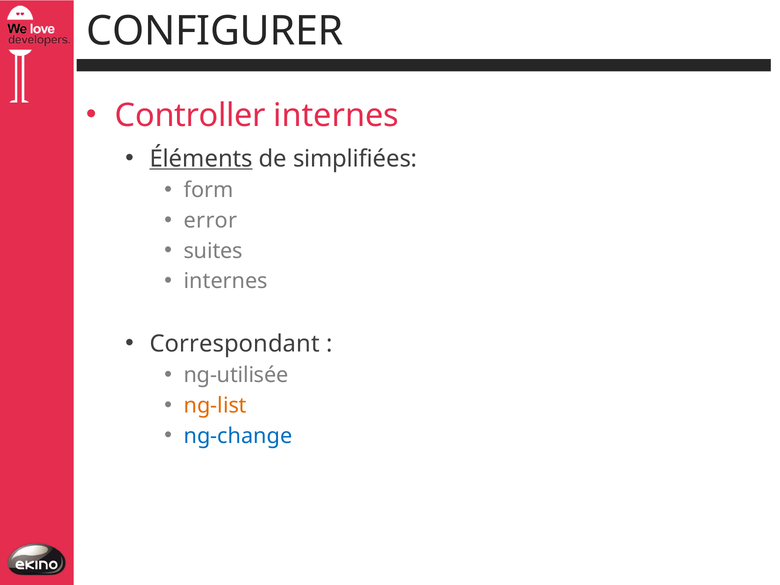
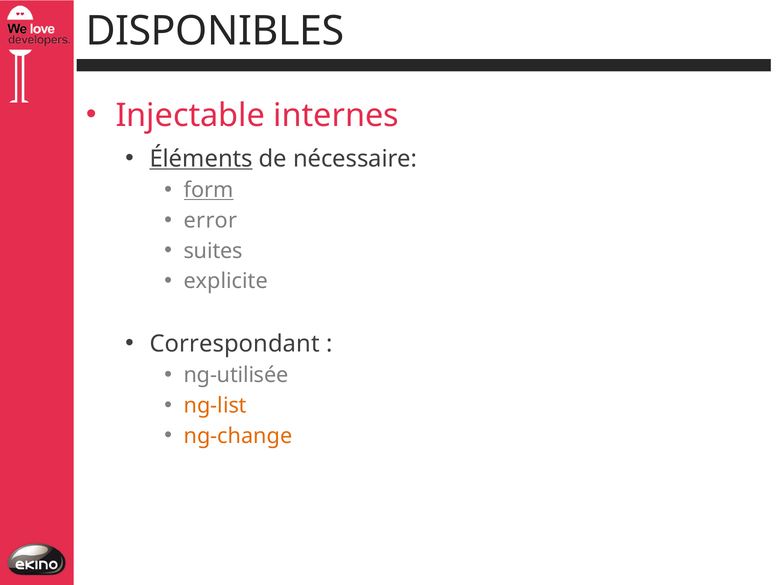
CONFIGURER: CONFIGURER -> DISPONIBLES
Controller: Controller -> Injectable
simplifiées: simplifiées -> nécessaire
form underline: none -> present
internes at (226, 281): internes -> explicite
ng-change colour: blue -> orange
